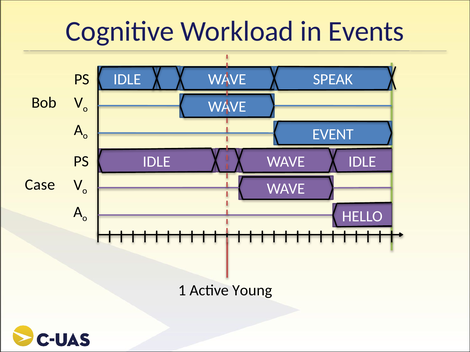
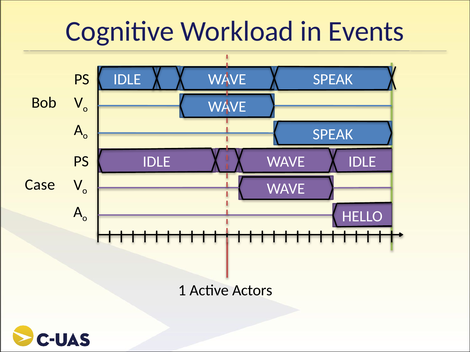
EVENT at (333, 134): EVENT -> SPEAK
Young: Young -> Actors
